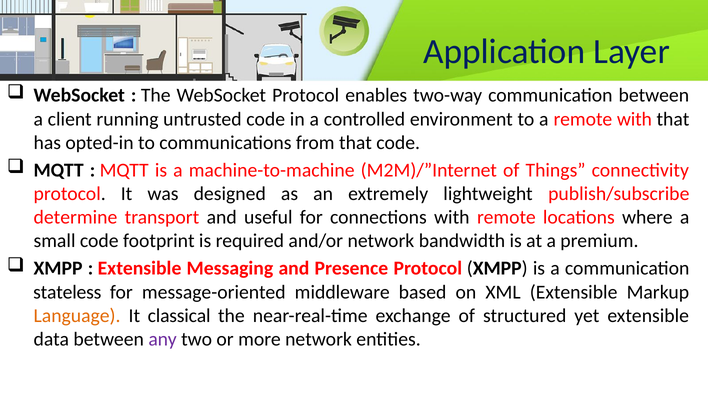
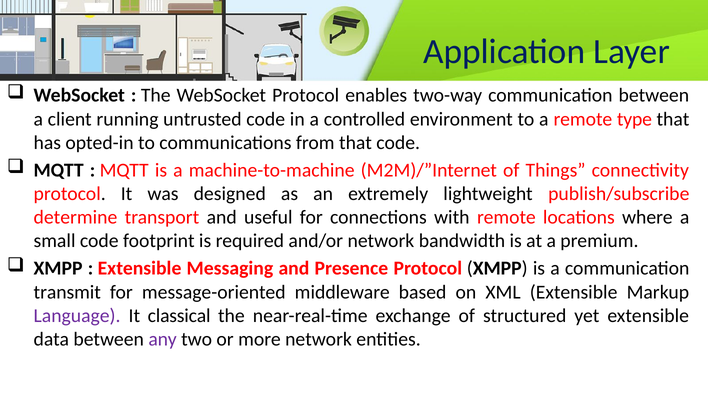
remote with: with -> type
stateless: stateless -> transmit
Language colour: orange -> purple
